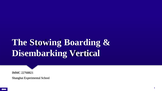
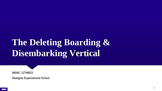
Stowing: Stowing -> Deleting
